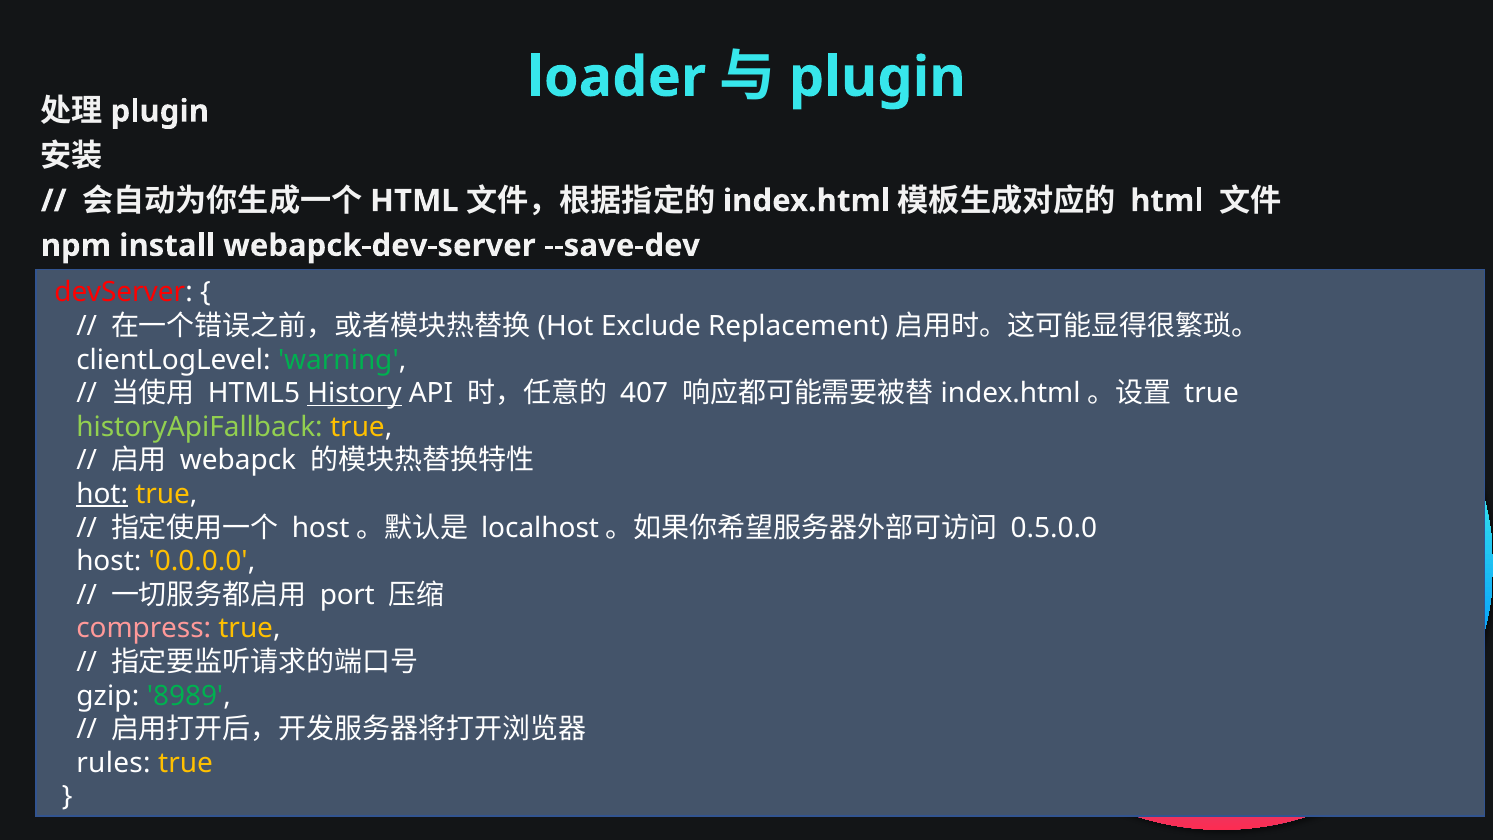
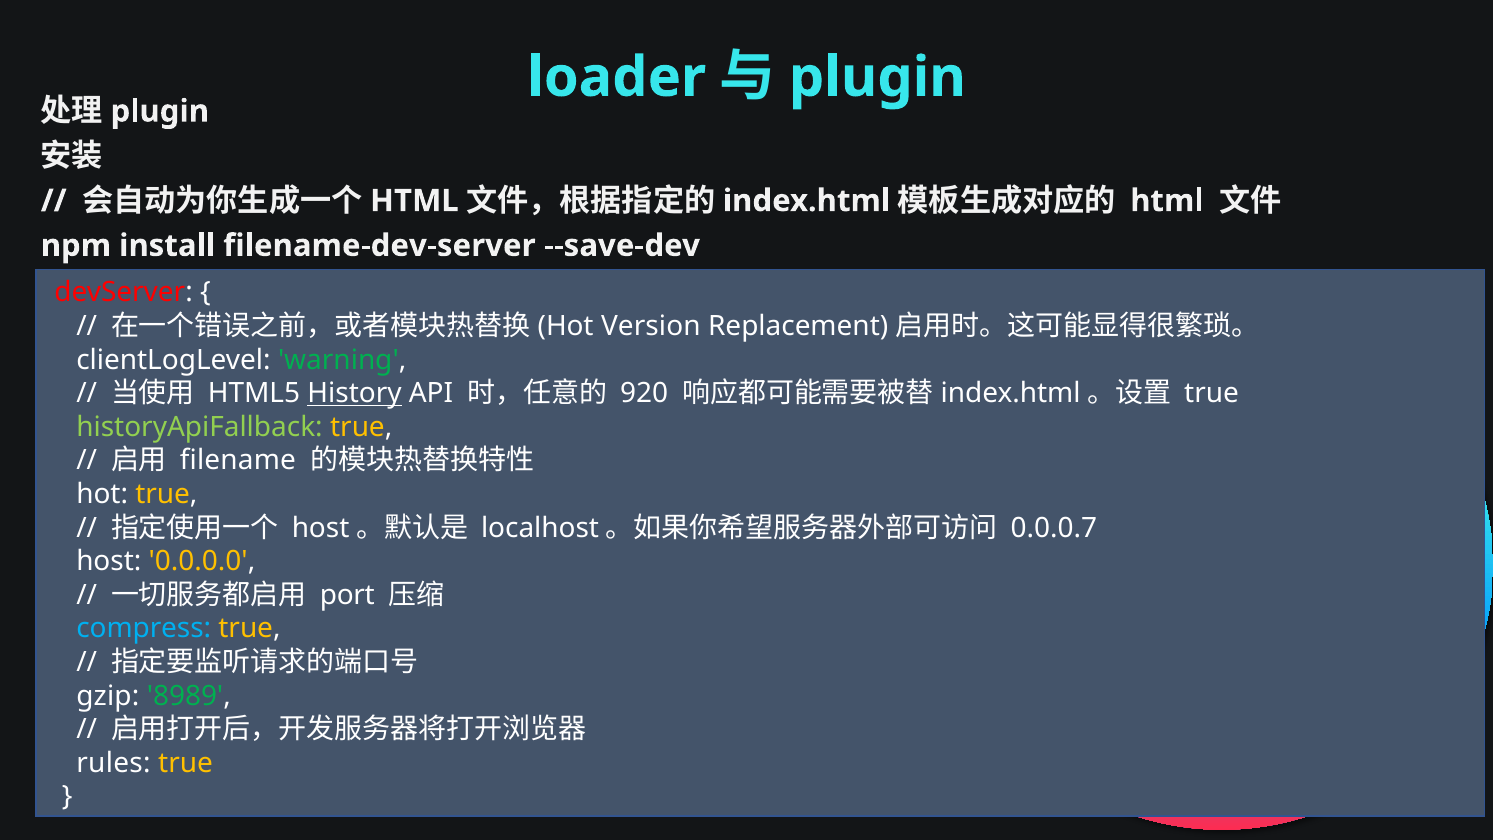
webapck-dev-server: webapck-dev-server -> filename-dev-server
Exclude: Exclude -> Version
407: 407 -> 920
webapck: webapck -> filename
hot underline: present -> none
0.5.0.0: 0.5.0.0 -> 0.0.0.7
compress colour: pink -> light blue
